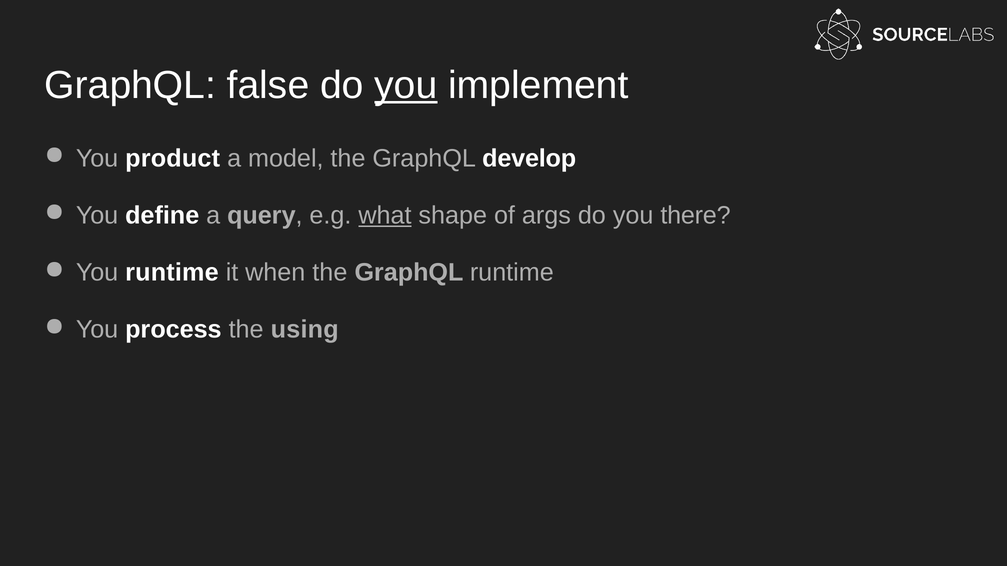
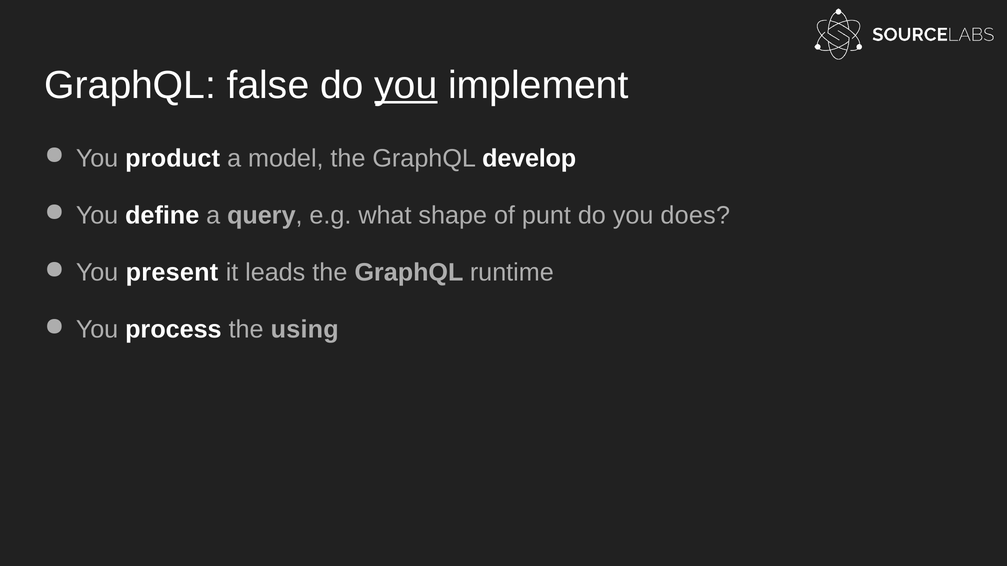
what underline: present -> none
args: args -> punt
there: there -> does
You runtime: runtime -> present
when: when -> leads
